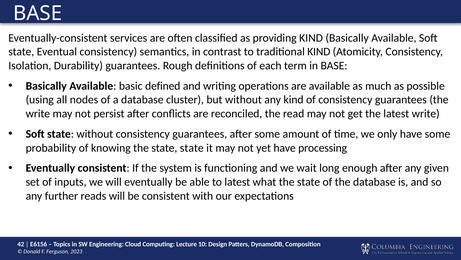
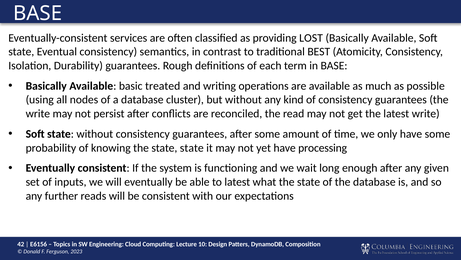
providing KIND: KIND -> LOST
traditional KIND: KIND -> BEST
defined: defined -> treated
